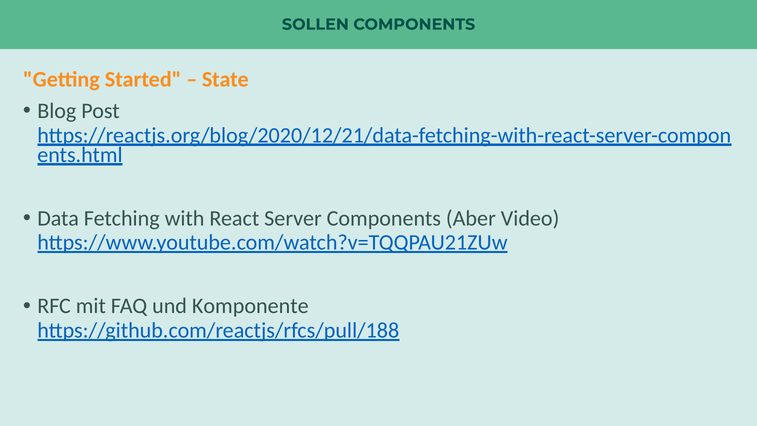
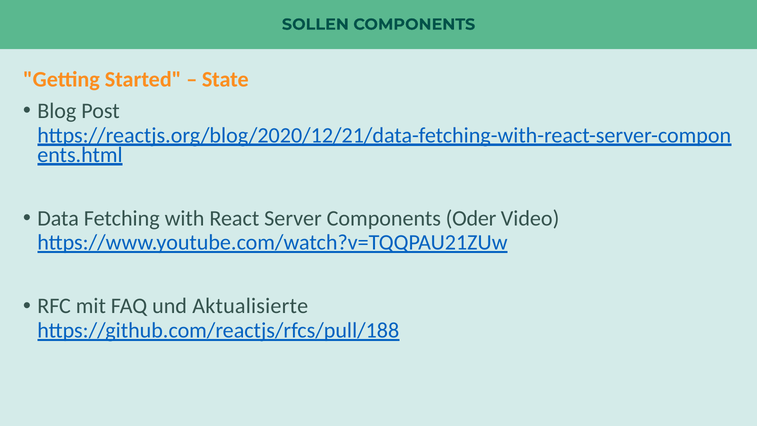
Aber: Aber -> Oder
Komponente: Komponente -> Aktualisierte
